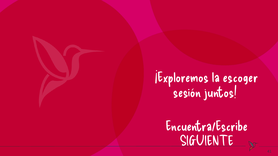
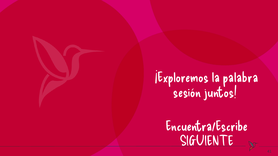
escoger: escoger -> palabra
